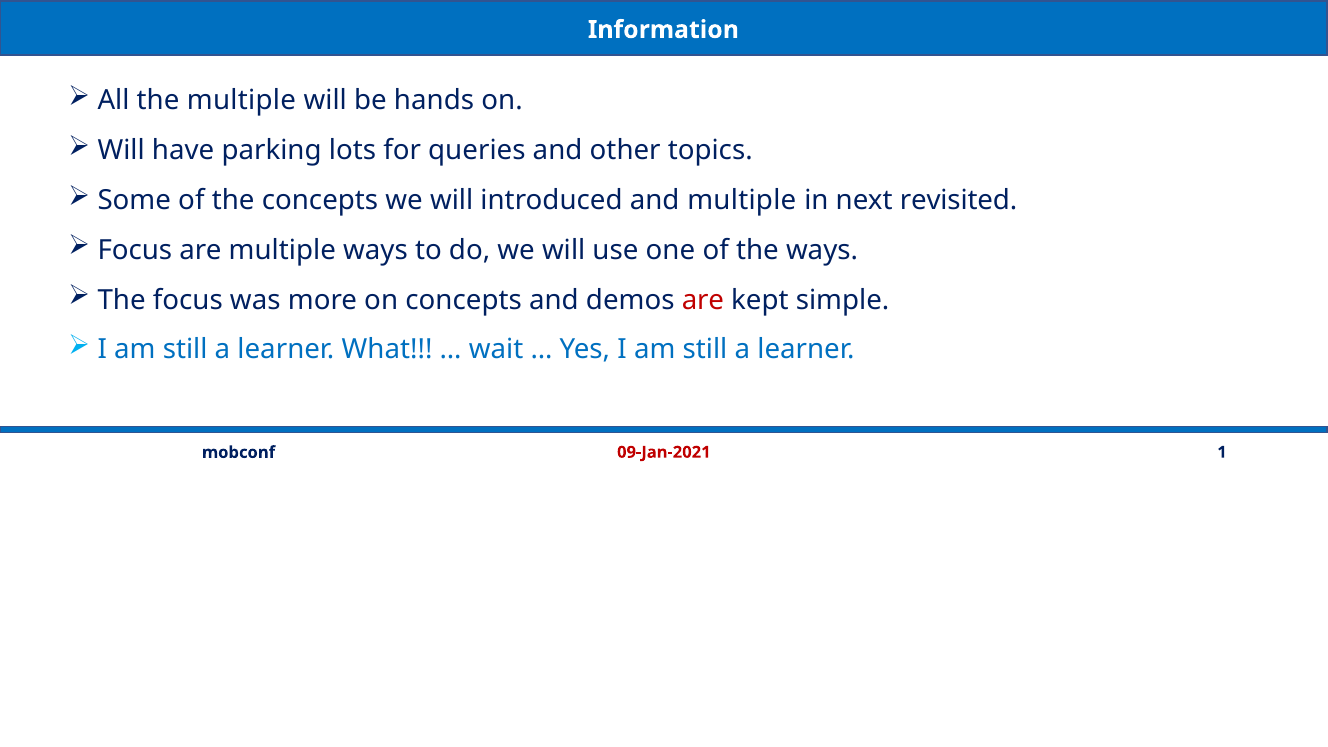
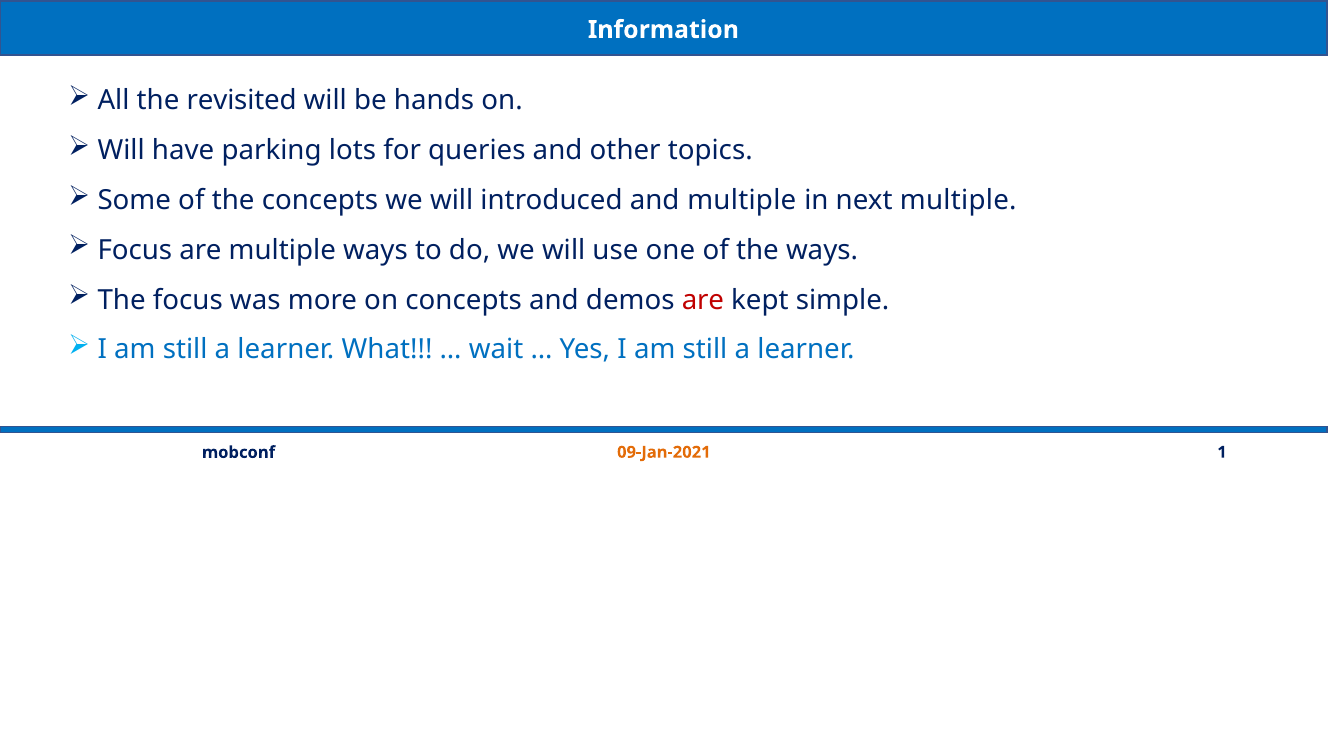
the multiple: multiple -> revisited
next revisited: revisited -> multiple
09-Jan-2021 colour: red -> orange
